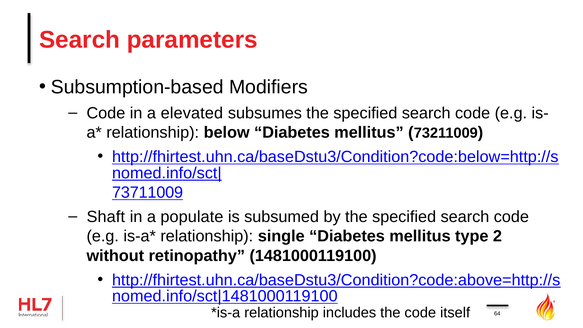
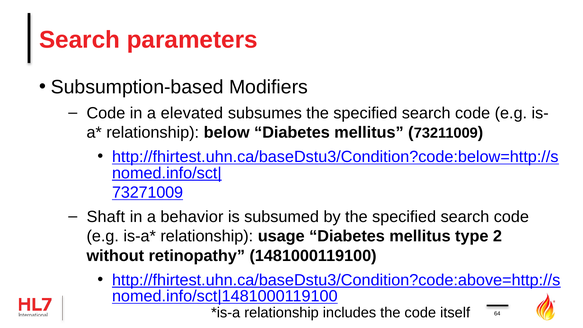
73711009: 73711009 -> 73271009
populate: populate -> behavior
single: single -> usage
